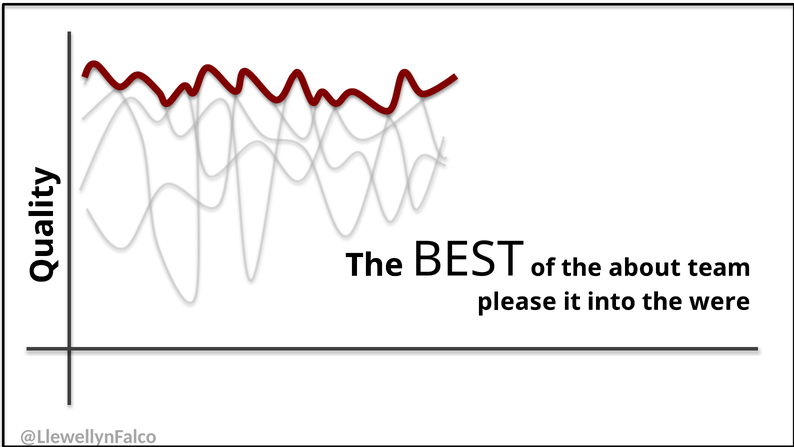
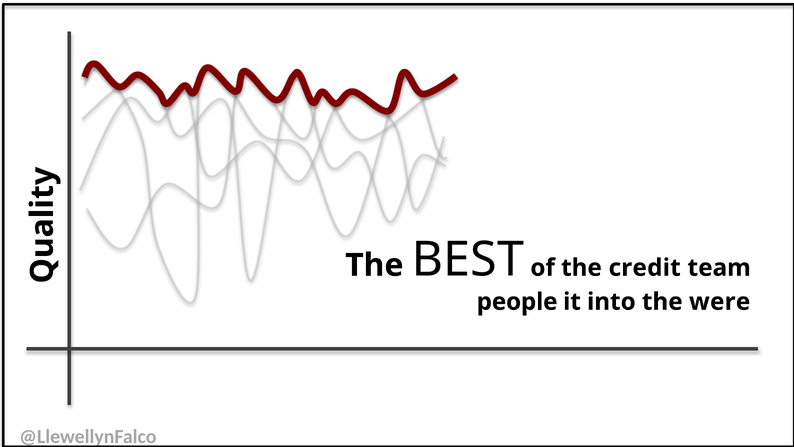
about: about -> credit
please: please -> people
